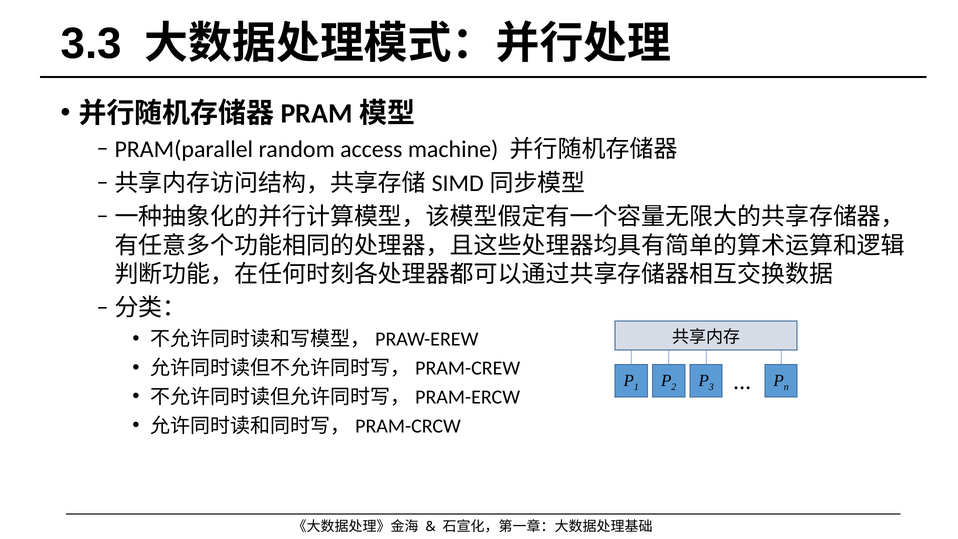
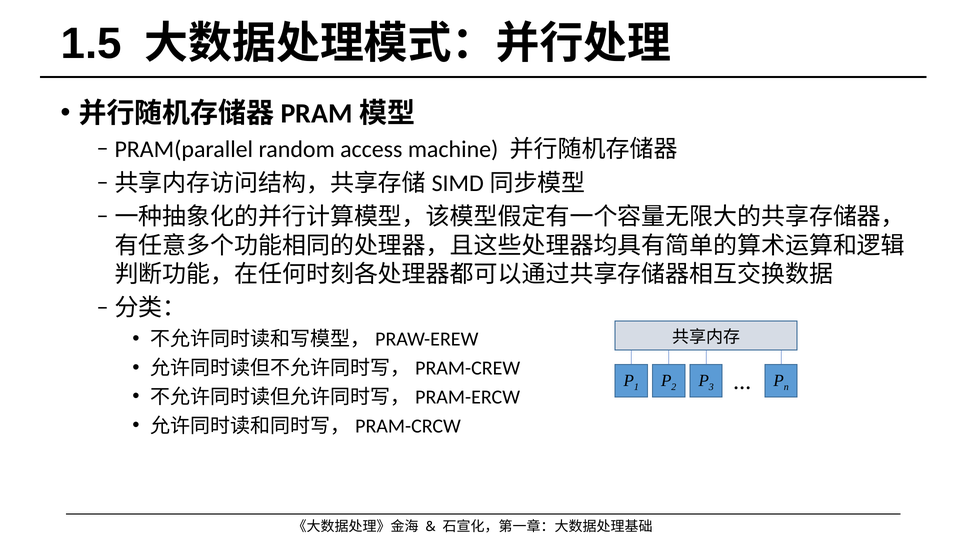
3.3: 3.3 -> 1.5
